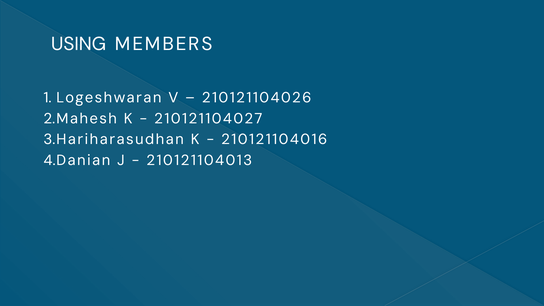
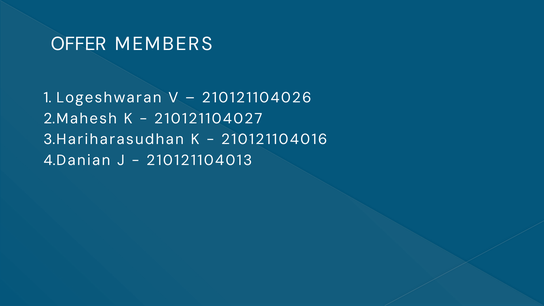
USING: USING -> OFFER
